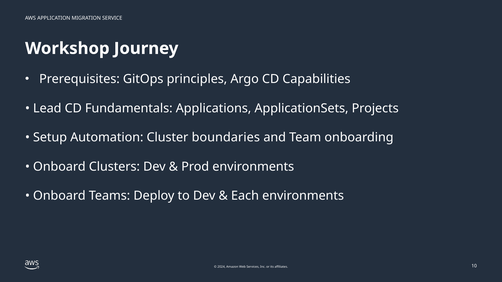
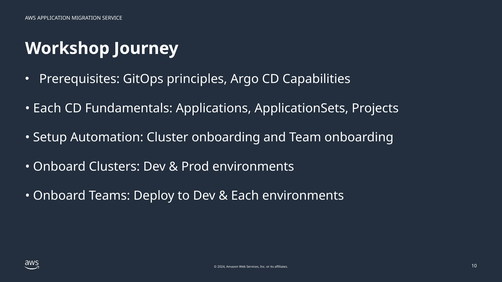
Lead at (47, 108): Lead -> Each
Cluster boundaries: boundaries -> onboarding
